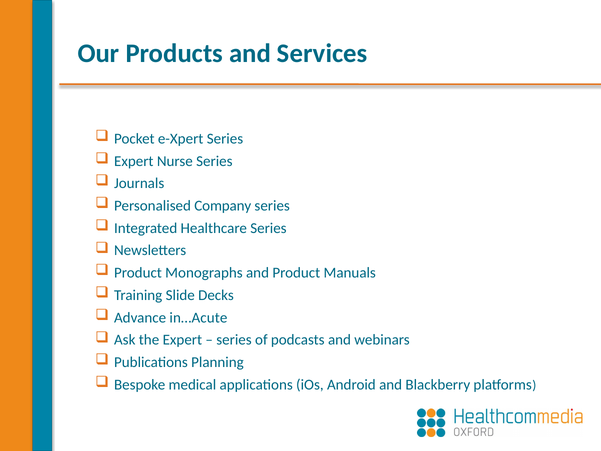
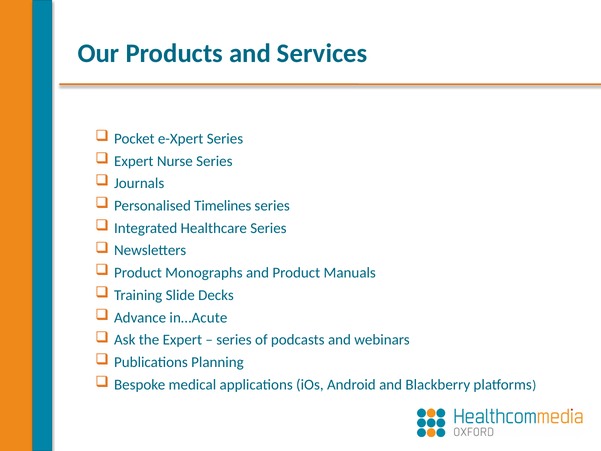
Company: Company -> Timelines
